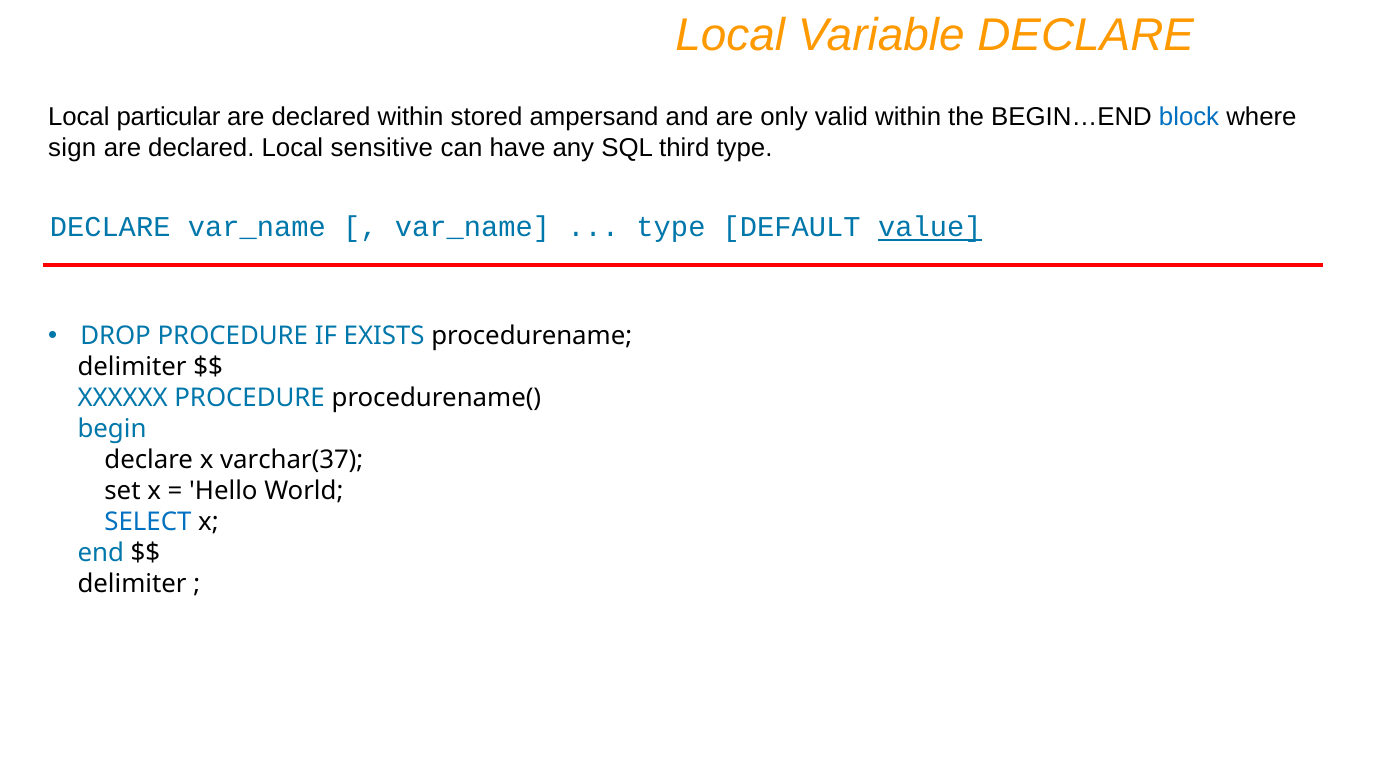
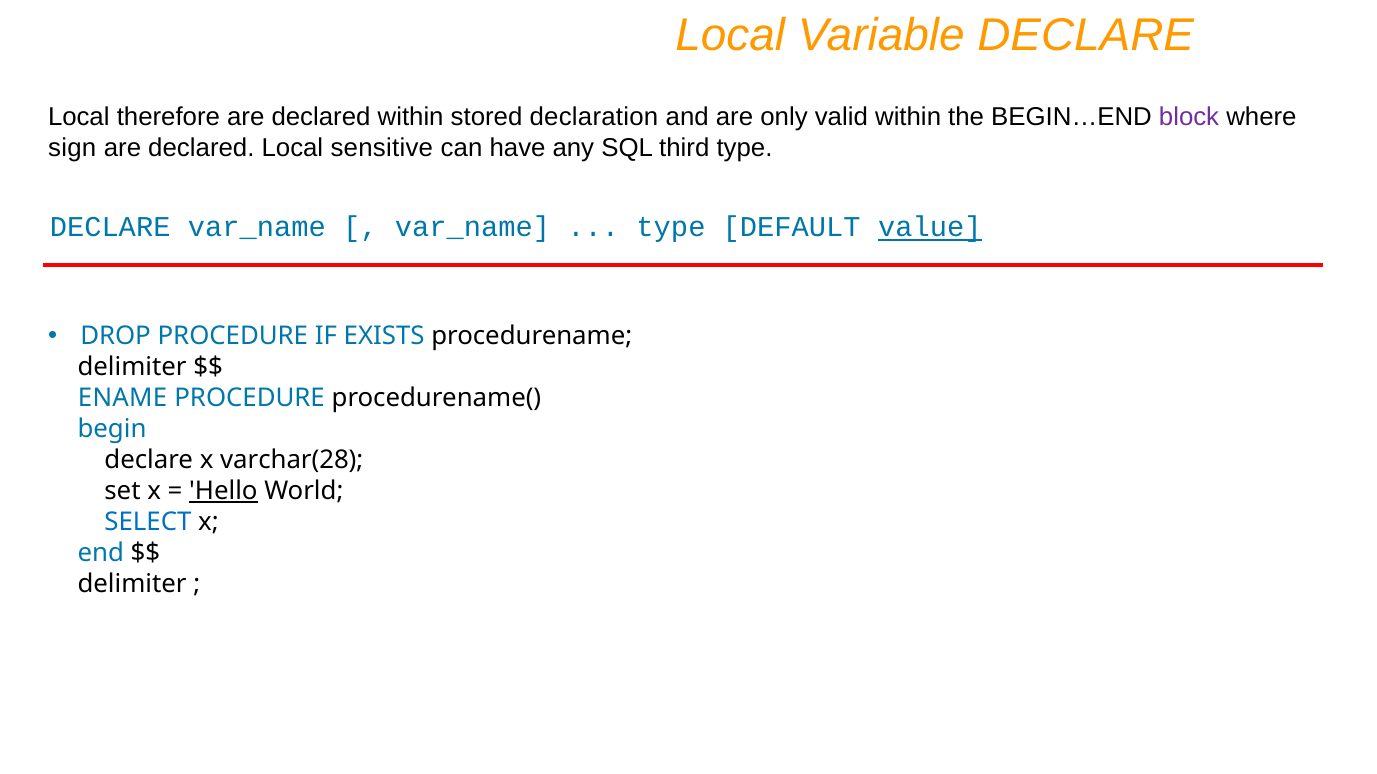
particular: particular -> therefore
ampersand: ampersand -> declaration
block colour: blue -> purple
XXXXXX: XXXXXX -> ENAME
varchar(37: varchar(37 -> varchar(28
Hello underline: none -> present
